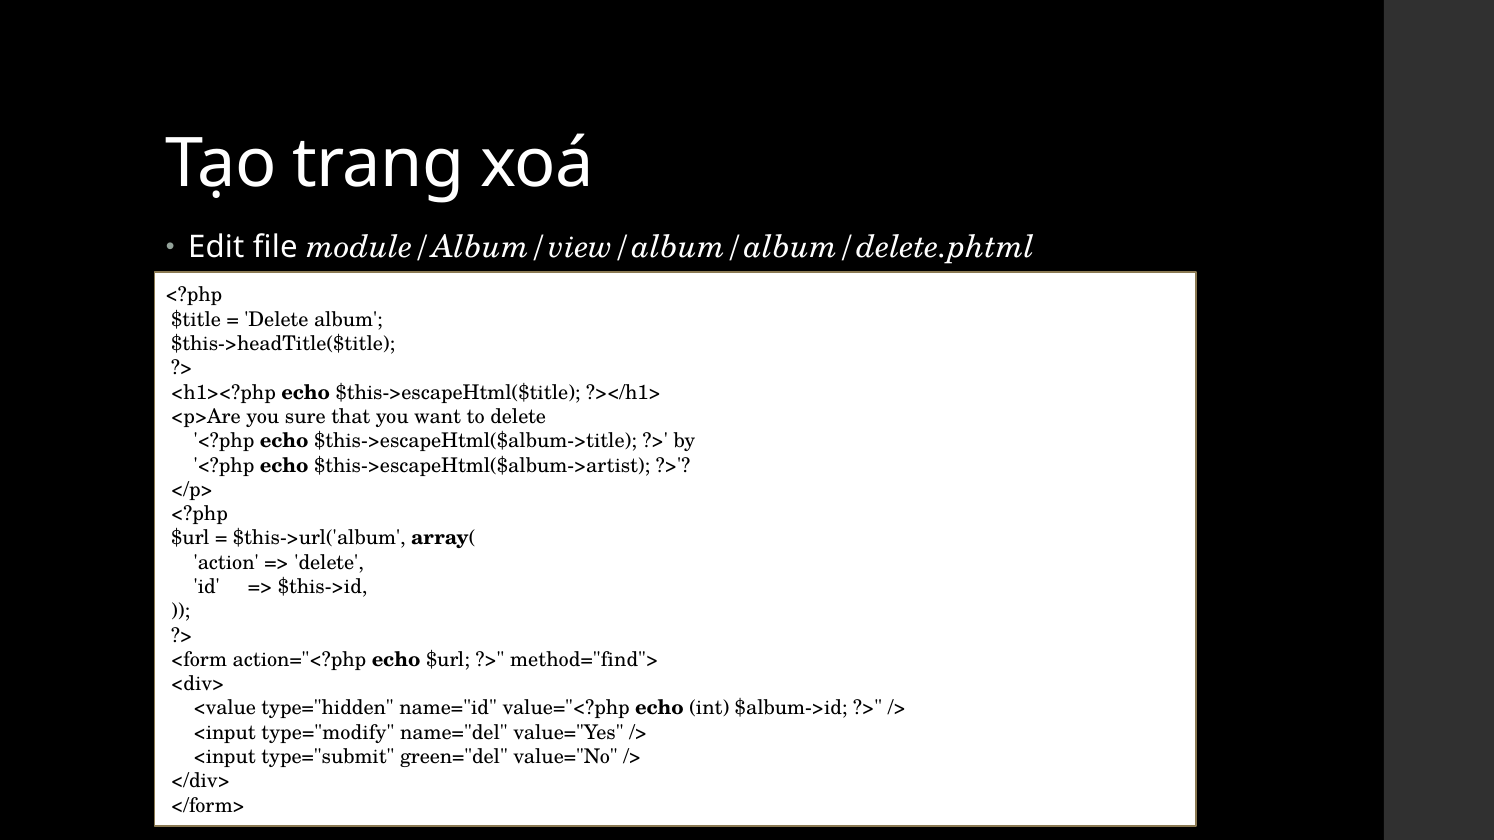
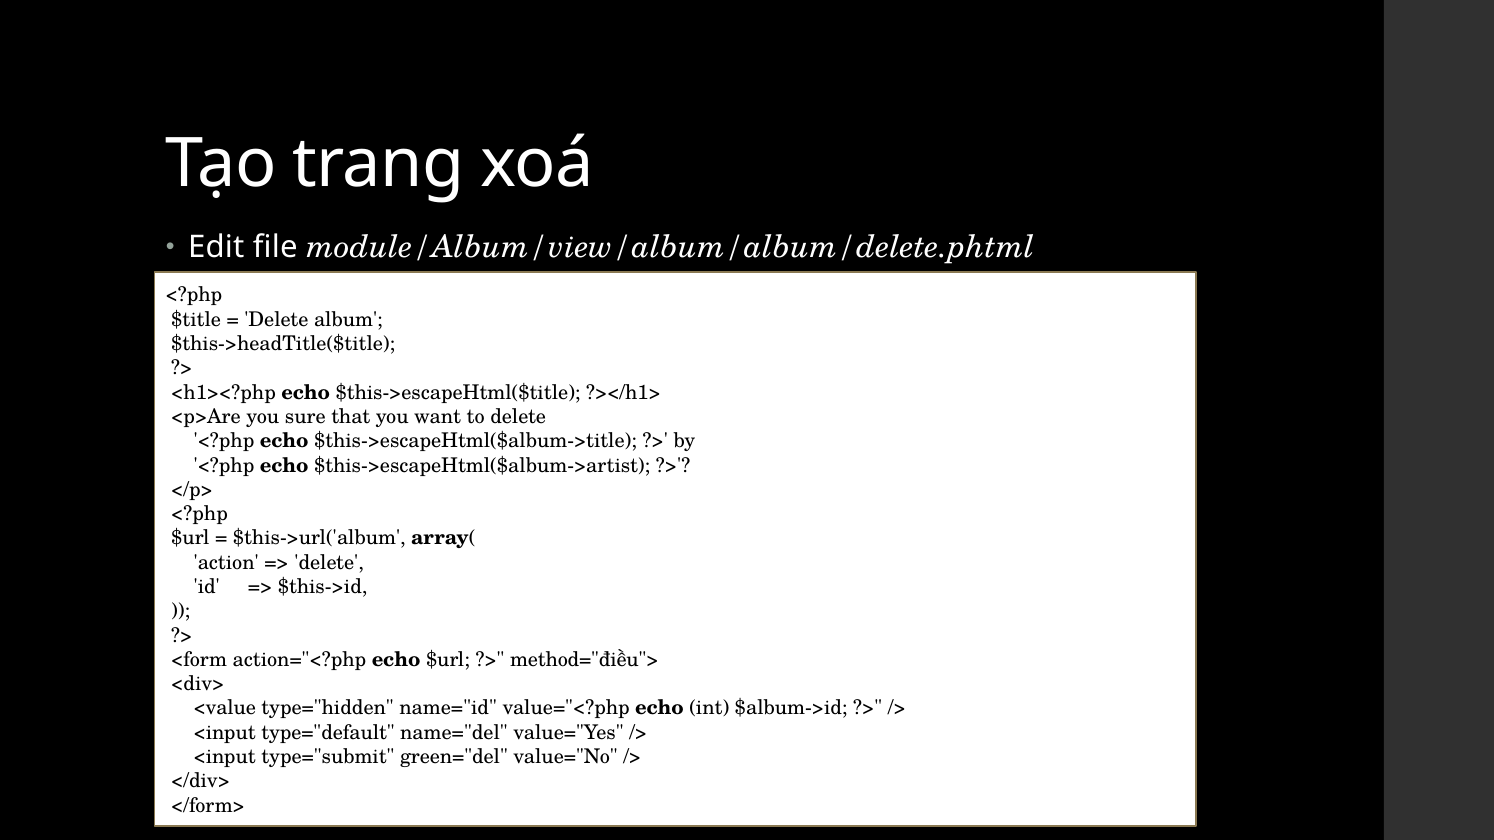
method="find">: method="find"> -> method="điều">
type="modify: type="modify -> type="default
